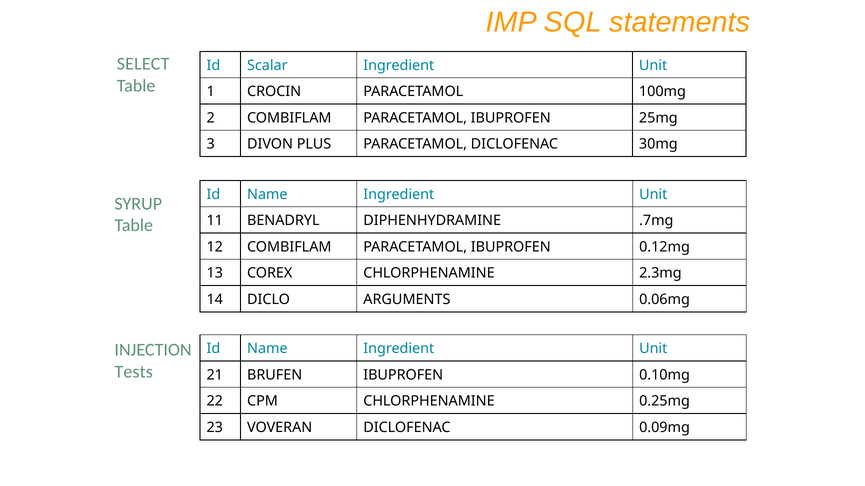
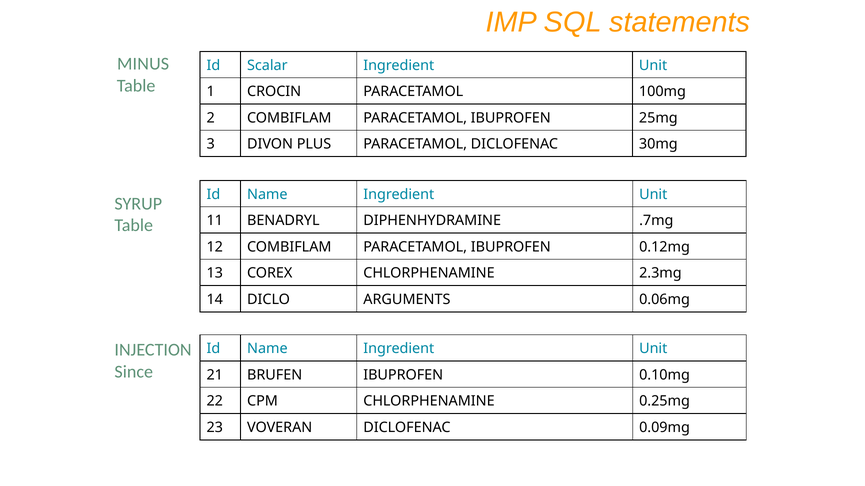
SELECT: SELECT -> MINUS
Tests: Tests -> Since
